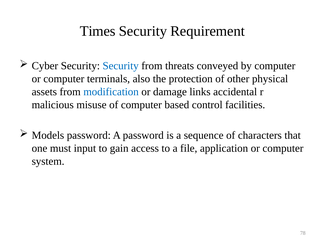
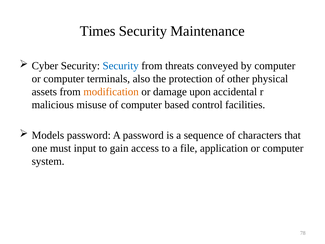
Requirement: Requirement -> Maintenance
modification colour: blue -> orange
links: links -> upon
